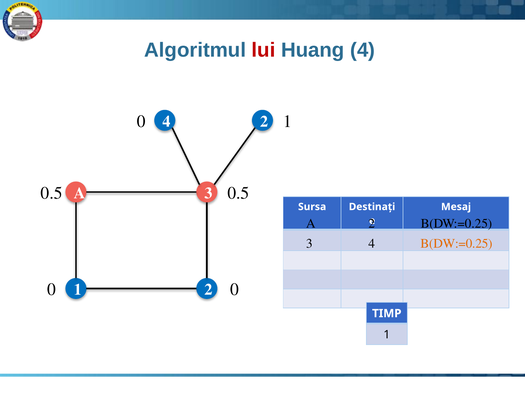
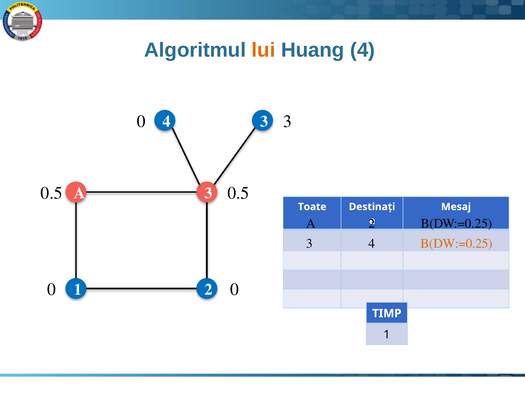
lui colour: red -> orange
0 1: 1 -> 3
2 at (264, 122): 2 -> 3
Sursa: Sursa -> Toate
